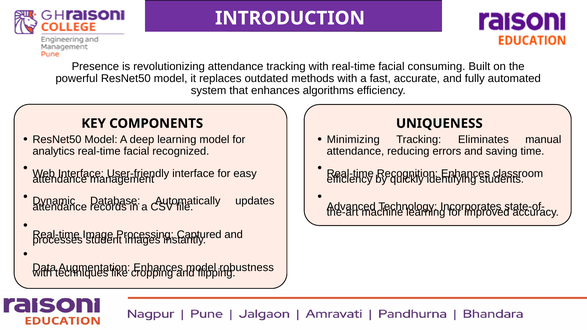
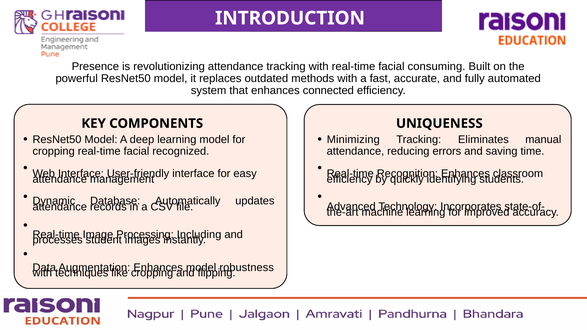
algorithms: algorithms -> connected
analytics at (54, 151): analytics -> cropping
Captured: Captured -> Including
